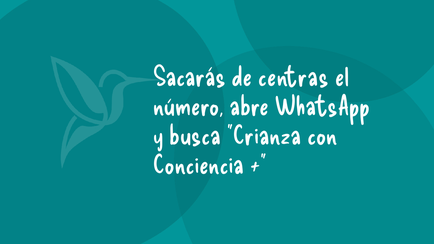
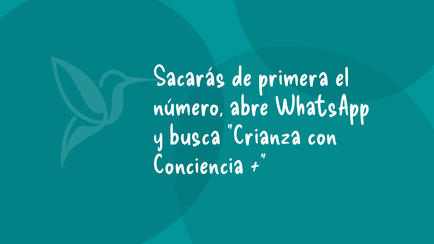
centras: centras -> primera
